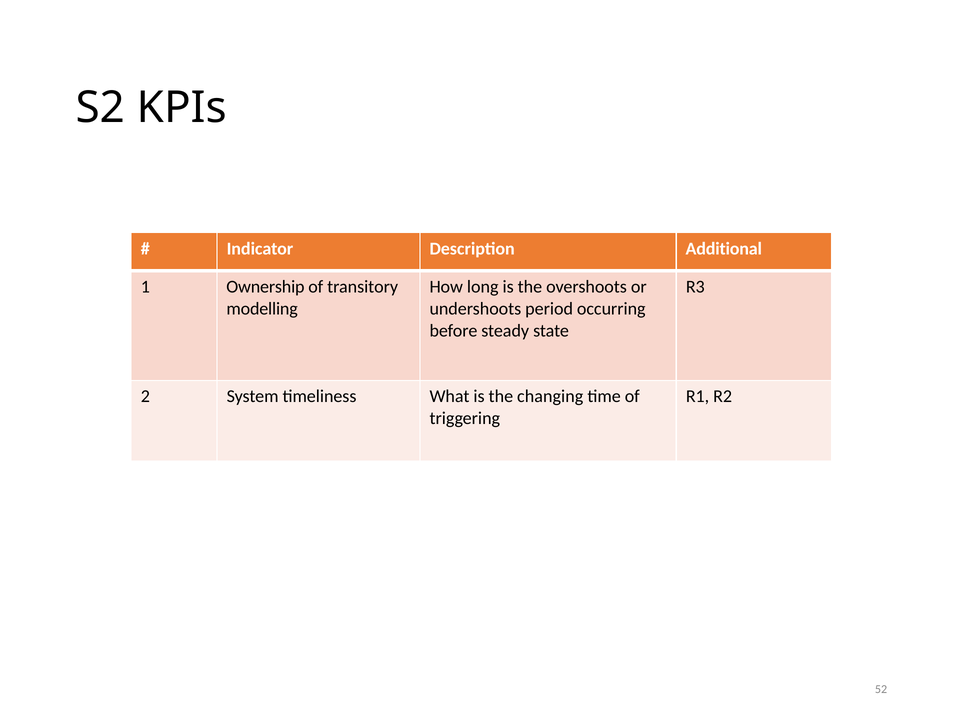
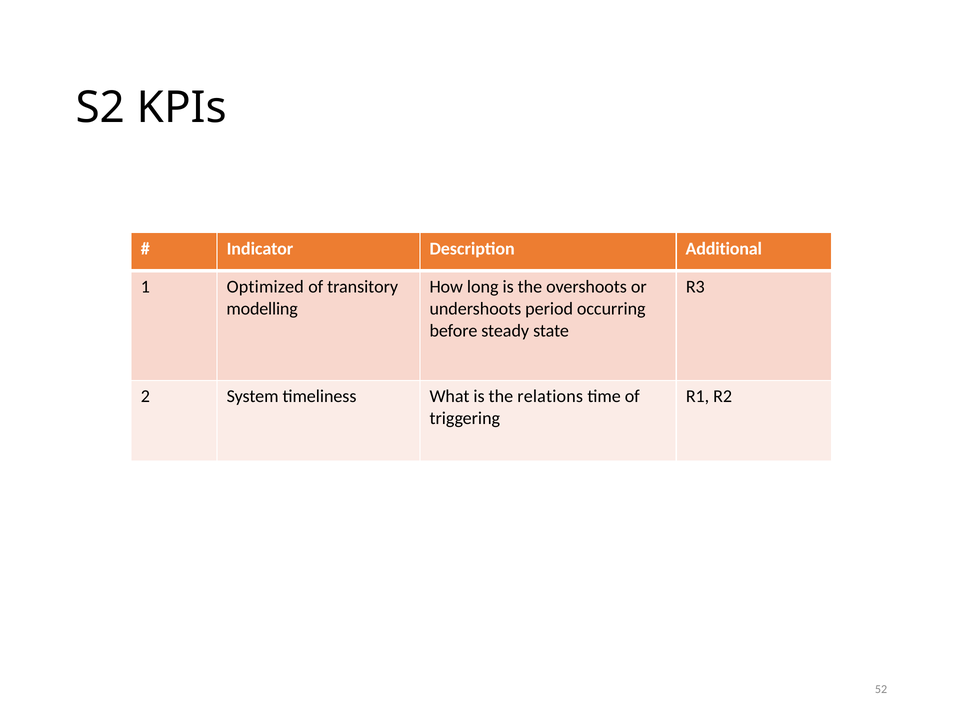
Ownership: Ownership -> Optimized
changing: changing -> relations
